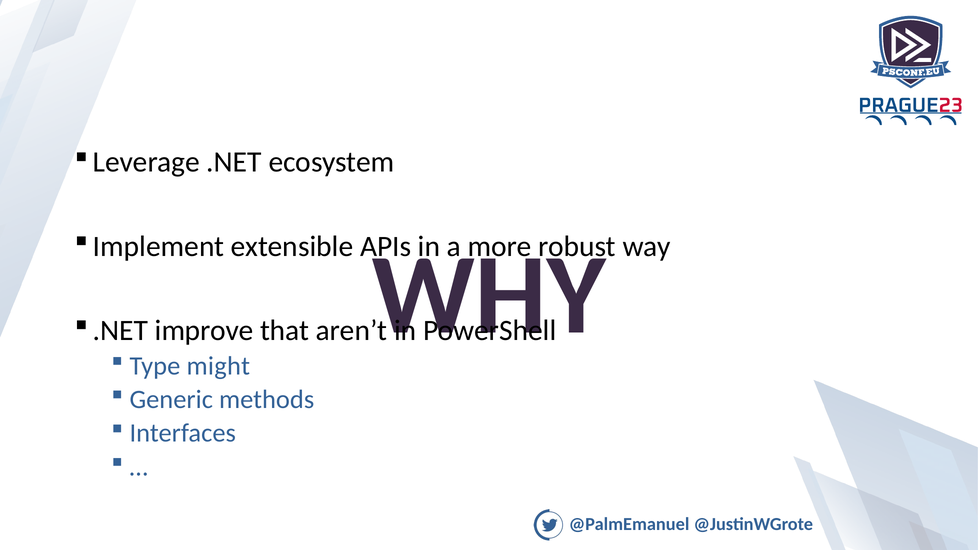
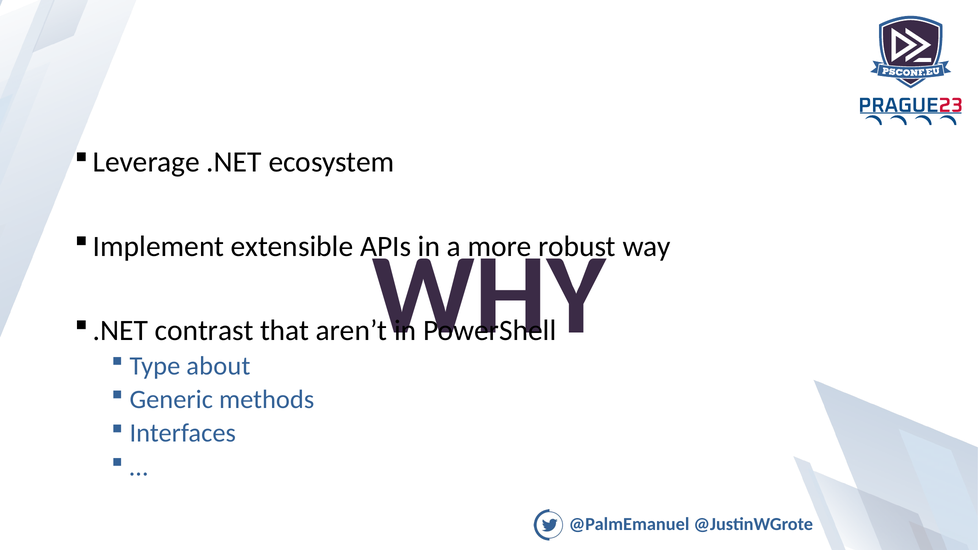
improve: improve -> contrast
might: might -> about
